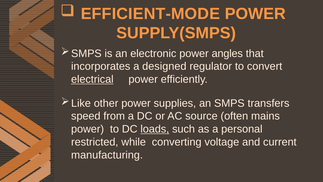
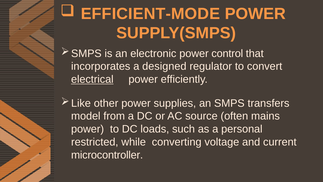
angles: angles -> control
speed: speed -> model
loads underline: present -> none
manufacturing: manufacturing -> microcontroller
